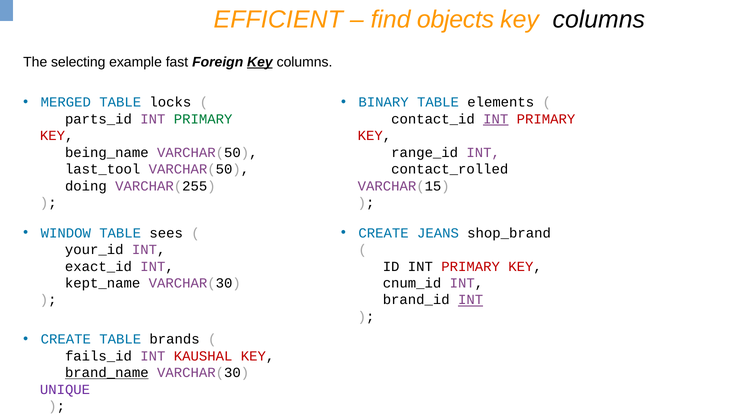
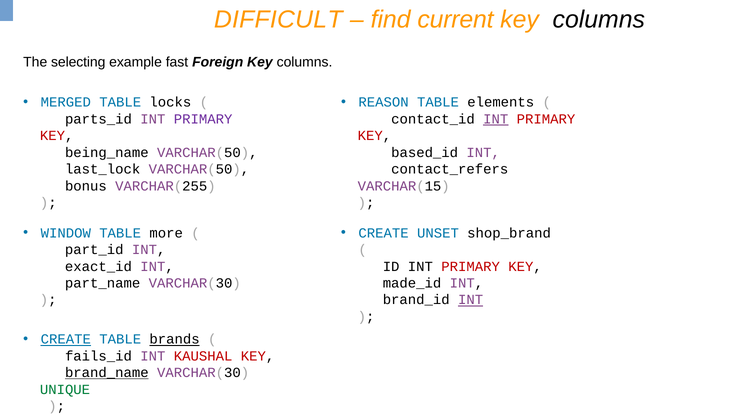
EFFICIENT: EFFICIENT -> DIFFICULT
objects: objects -> current
Key at (260, 62) underline: present -> none
BINARY: BINARY -> REASON
PRIMARY at (203, 119) colour: green -> purple
range_id: range_id -> based_id
last_tool: last_tool -> last_lock
contact_rolled: contact_rolled -> contact_refers
doing: doing -> bonus
sees: sees -> more
JEANS: JEANS -> UNSET
your_id: your_id -> part_id
kept_name: kept_name -> part_name
cnum_id: cnum_id -> made_id
CREATE at (66, 340) underline: none -> present
brands underline: none -> present
UNIQUE colour: purple -> green
